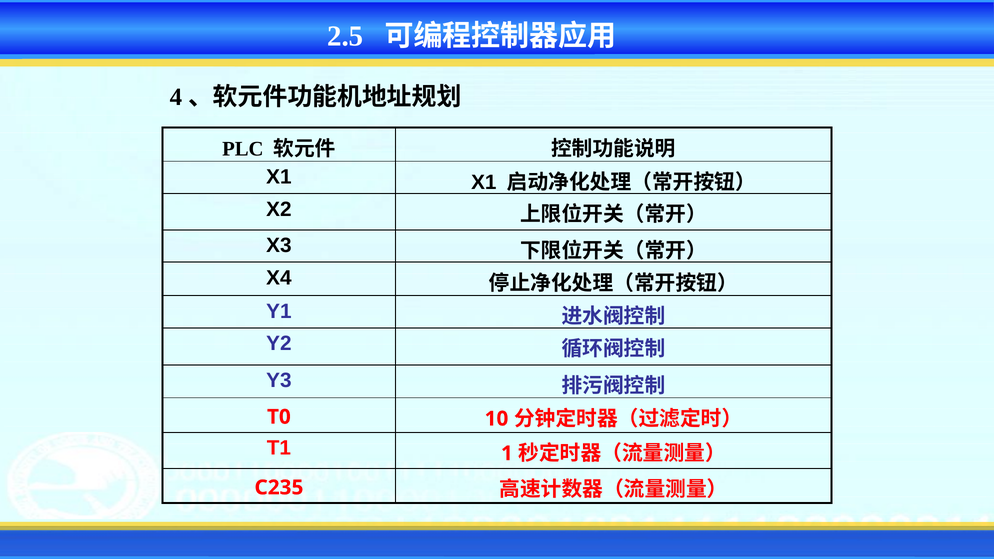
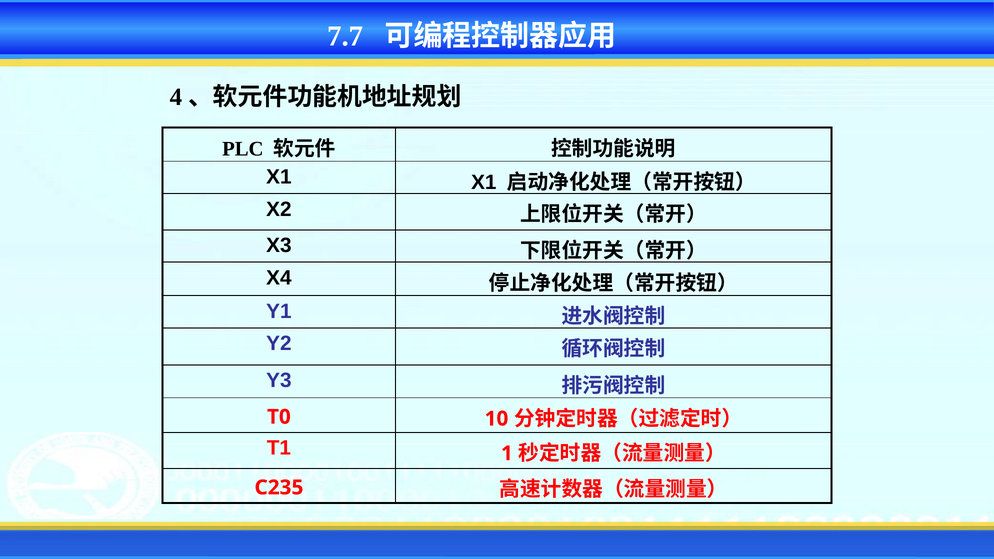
2.5: 2.5 -> 7.7
